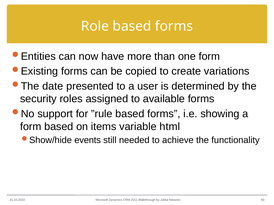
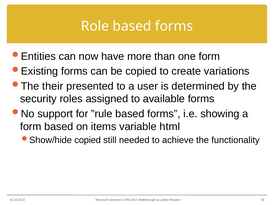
date: date -> their
events at (88, 140): events -> copied
